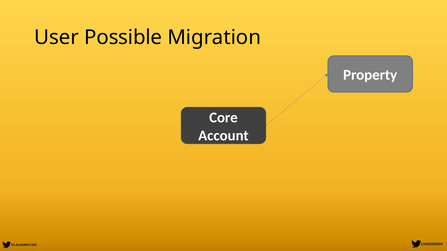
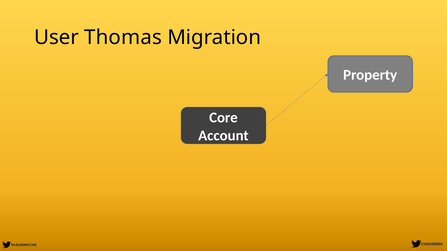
Possible: Possible -> Thomas
